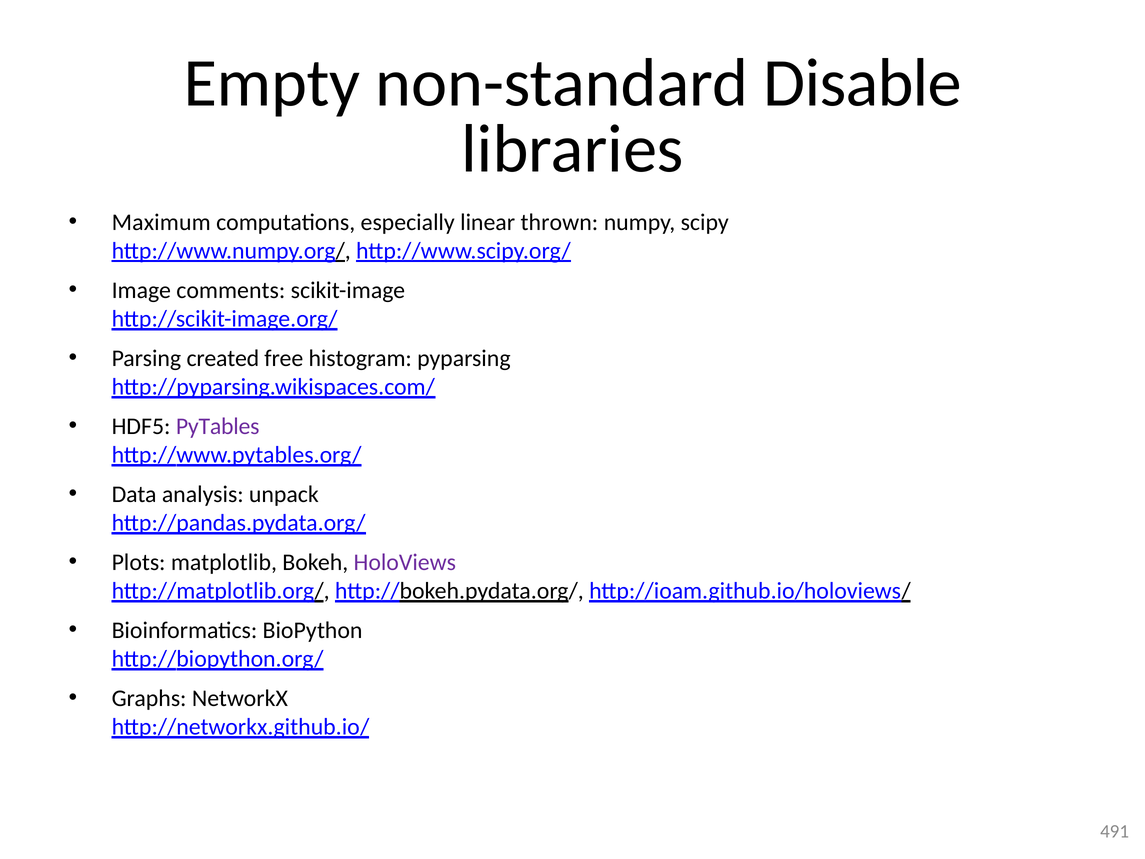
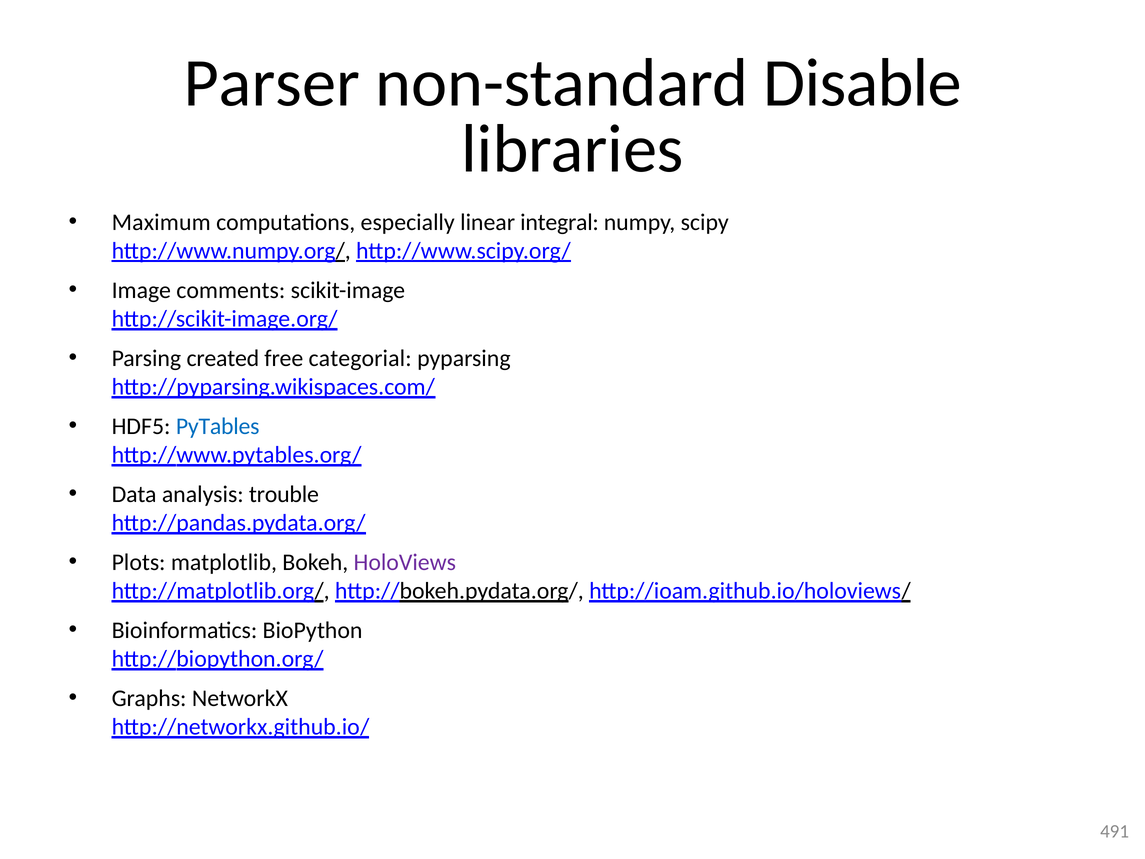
Empty: Empty -> Parser
thrown: thrown -> integral
histogram: histogram -> categorial
PyTables colour: purple -> blue
unpack: unpack -> trouble
